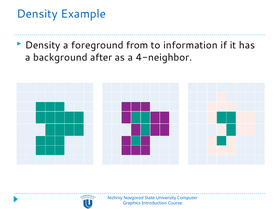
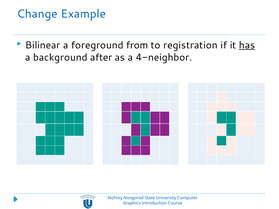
Density at (37, 14): Density -> Change
Density at (43, 45): Density -> Bilinear
information: information -> registration
has underline: none -> present
